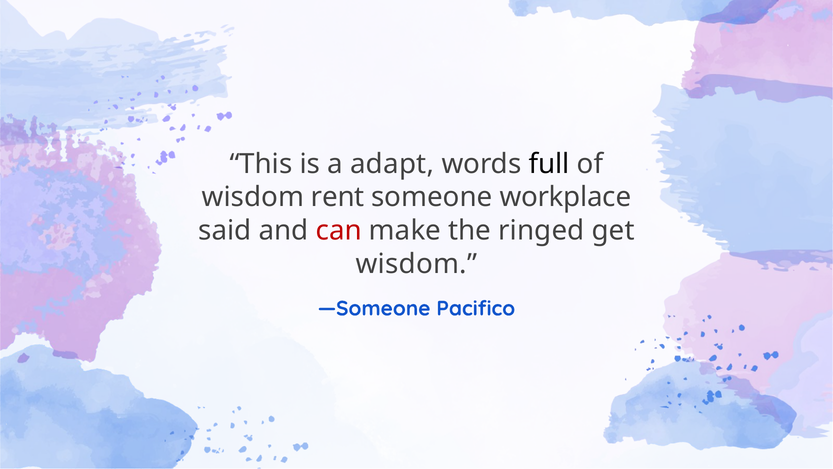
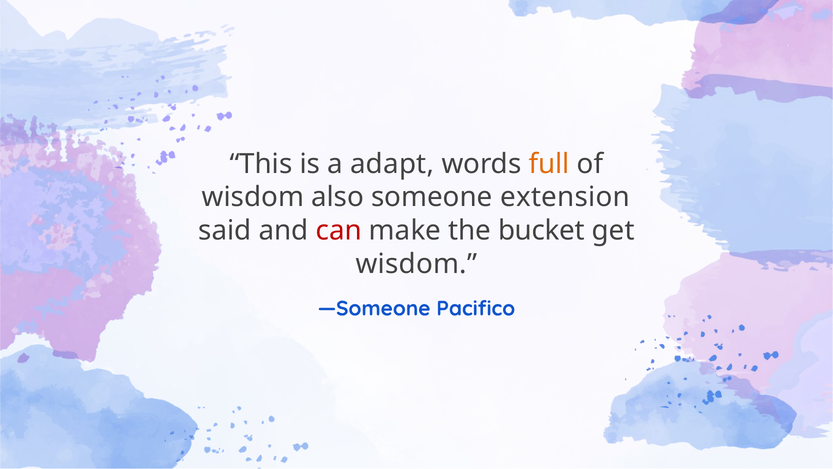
full colour: black -> orange
rent: rent -> also
workplace: workplace -> extension
ringed: ringed -> bucket
